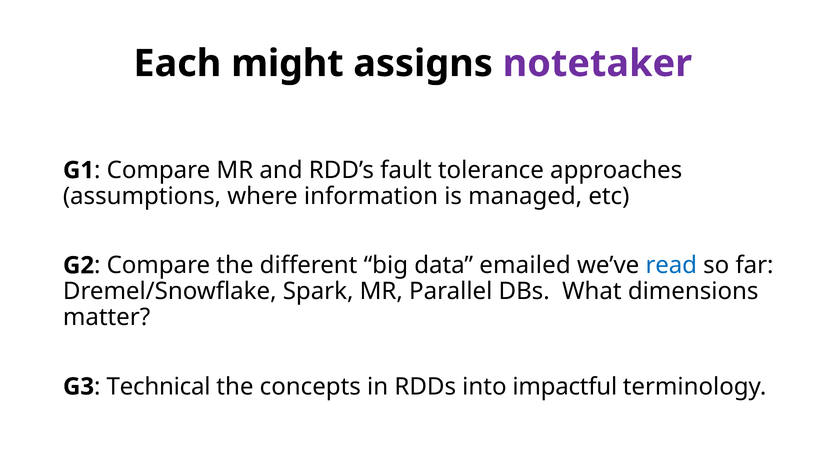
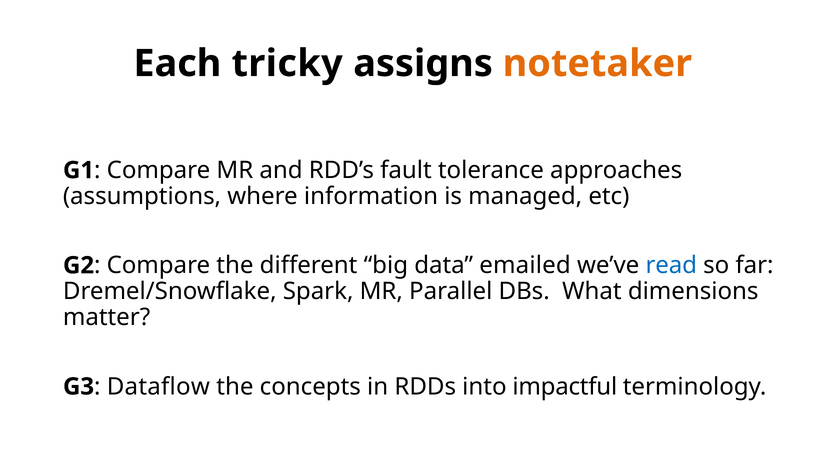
might: might -> tricky
notetaker colour: purple -> orange
Technical: Technical -> Dataflow
